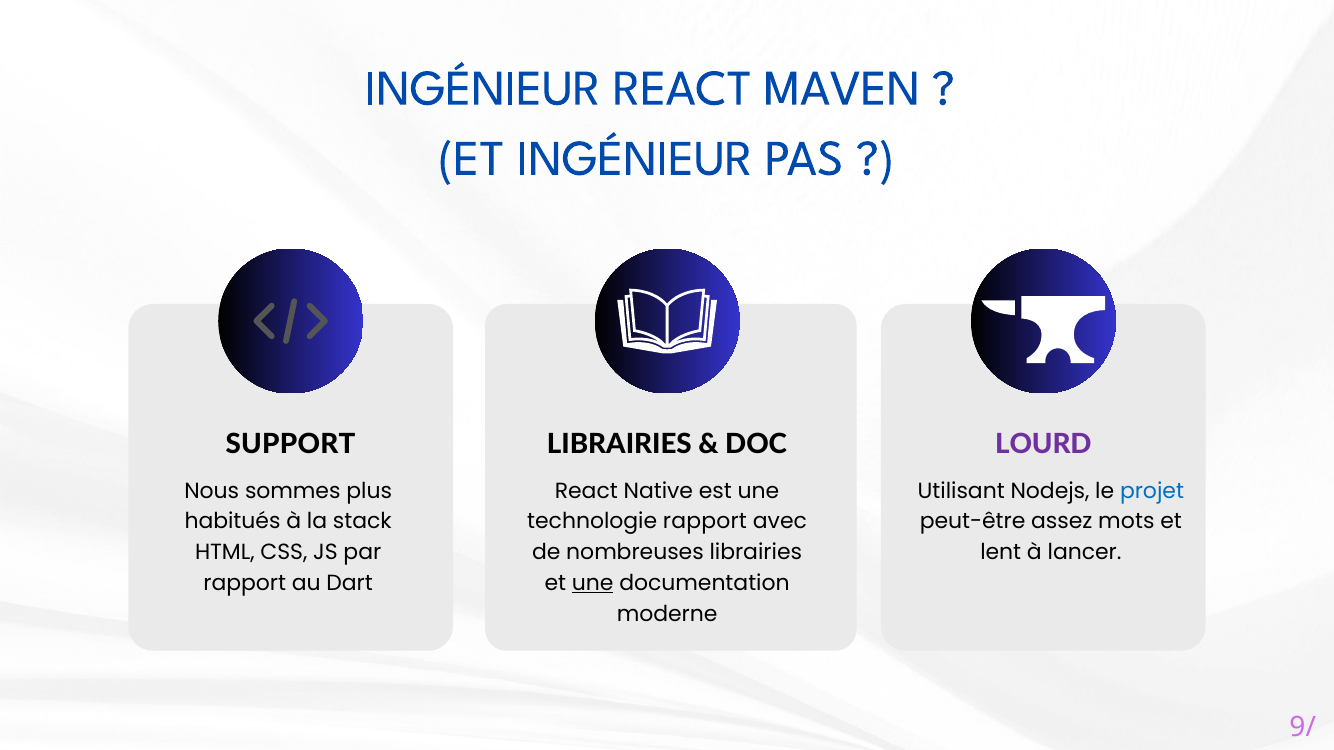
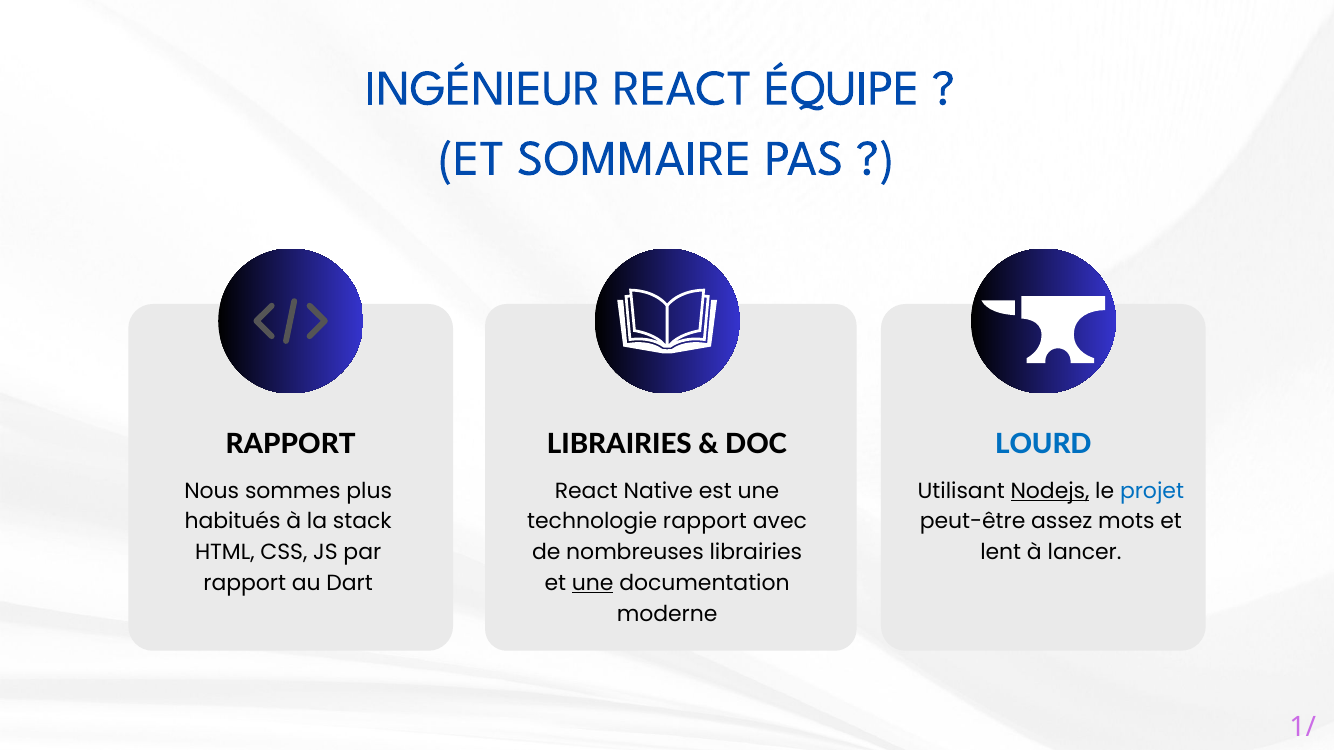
MAVEN: MAVEN -> ÉQUIPE
ET INGÉNIEUR: INGÉNIEUR -> SOMMAIRE
SUPPORT at (291, 444): SUPPORT -> RAPPORT
LOURD colour: purple -> blue
Nodejs underline: none -> present
9/: 9/ -> 1/
